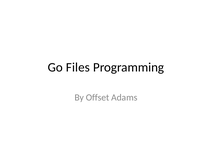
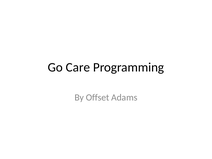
Files: Files -> Care
